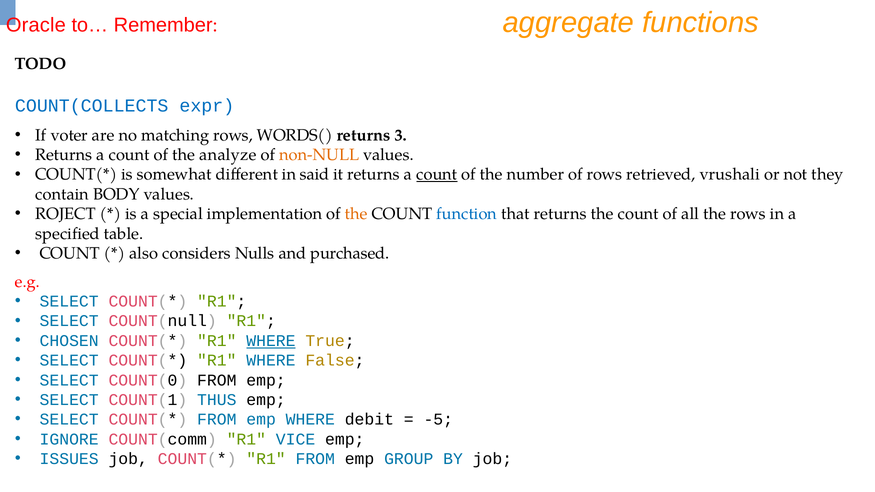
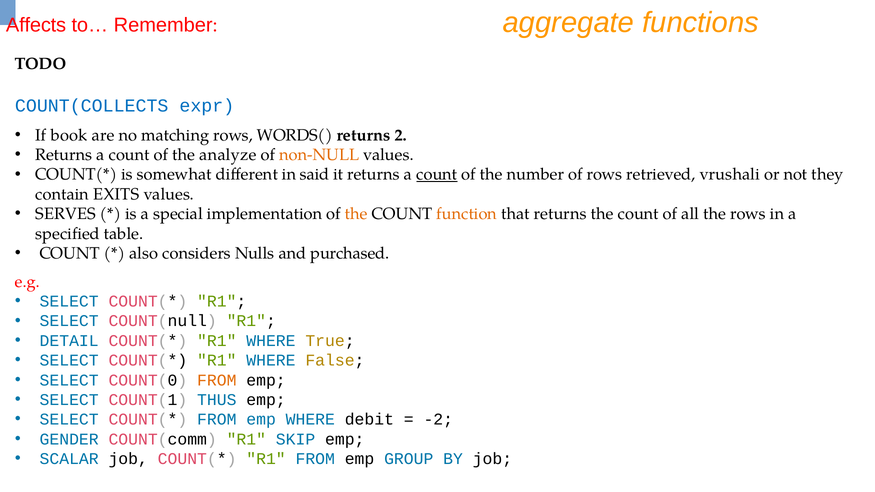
Oracle: Oracle -> Affects
voter: voter -> book
3: 3 -> 2
BODY: BODY -> EXITS
ROJECT: ROJECT -> SERVES
function colour: blue -> orange
CHOSEN: CHOSEN -> DETAIL
WHERE at (271, 341) underline: present -> none
FROM at (217, 380) colour: black -> orange
-5: -5 -> -2
IGNORE: IGNORE -> GENDER
VICE: VICE -> SKIP
ISSUES: ISSUES -> SCALAR
